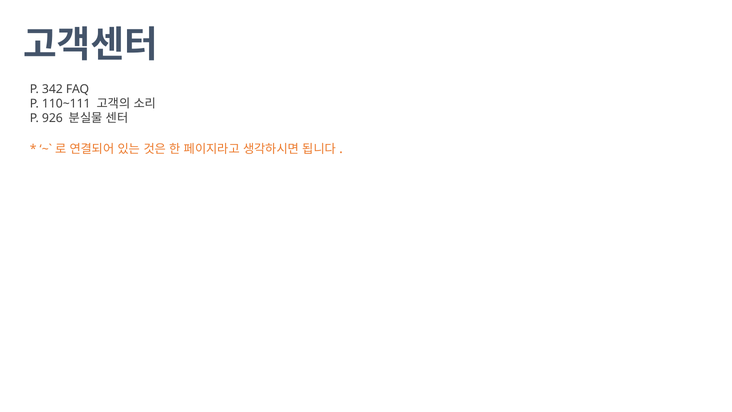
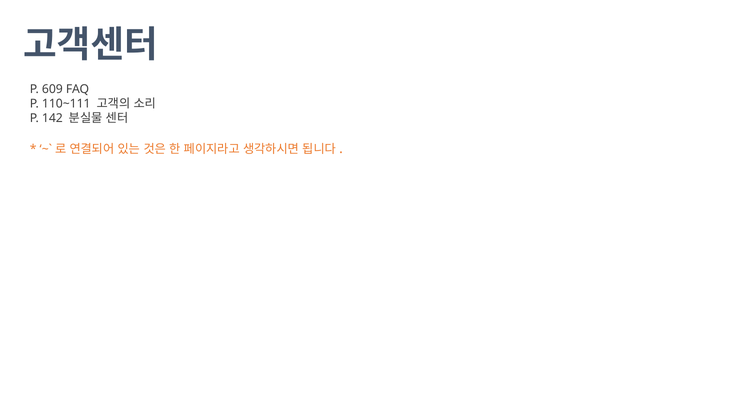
342: 342 -> 609
926: 926 -> 142
